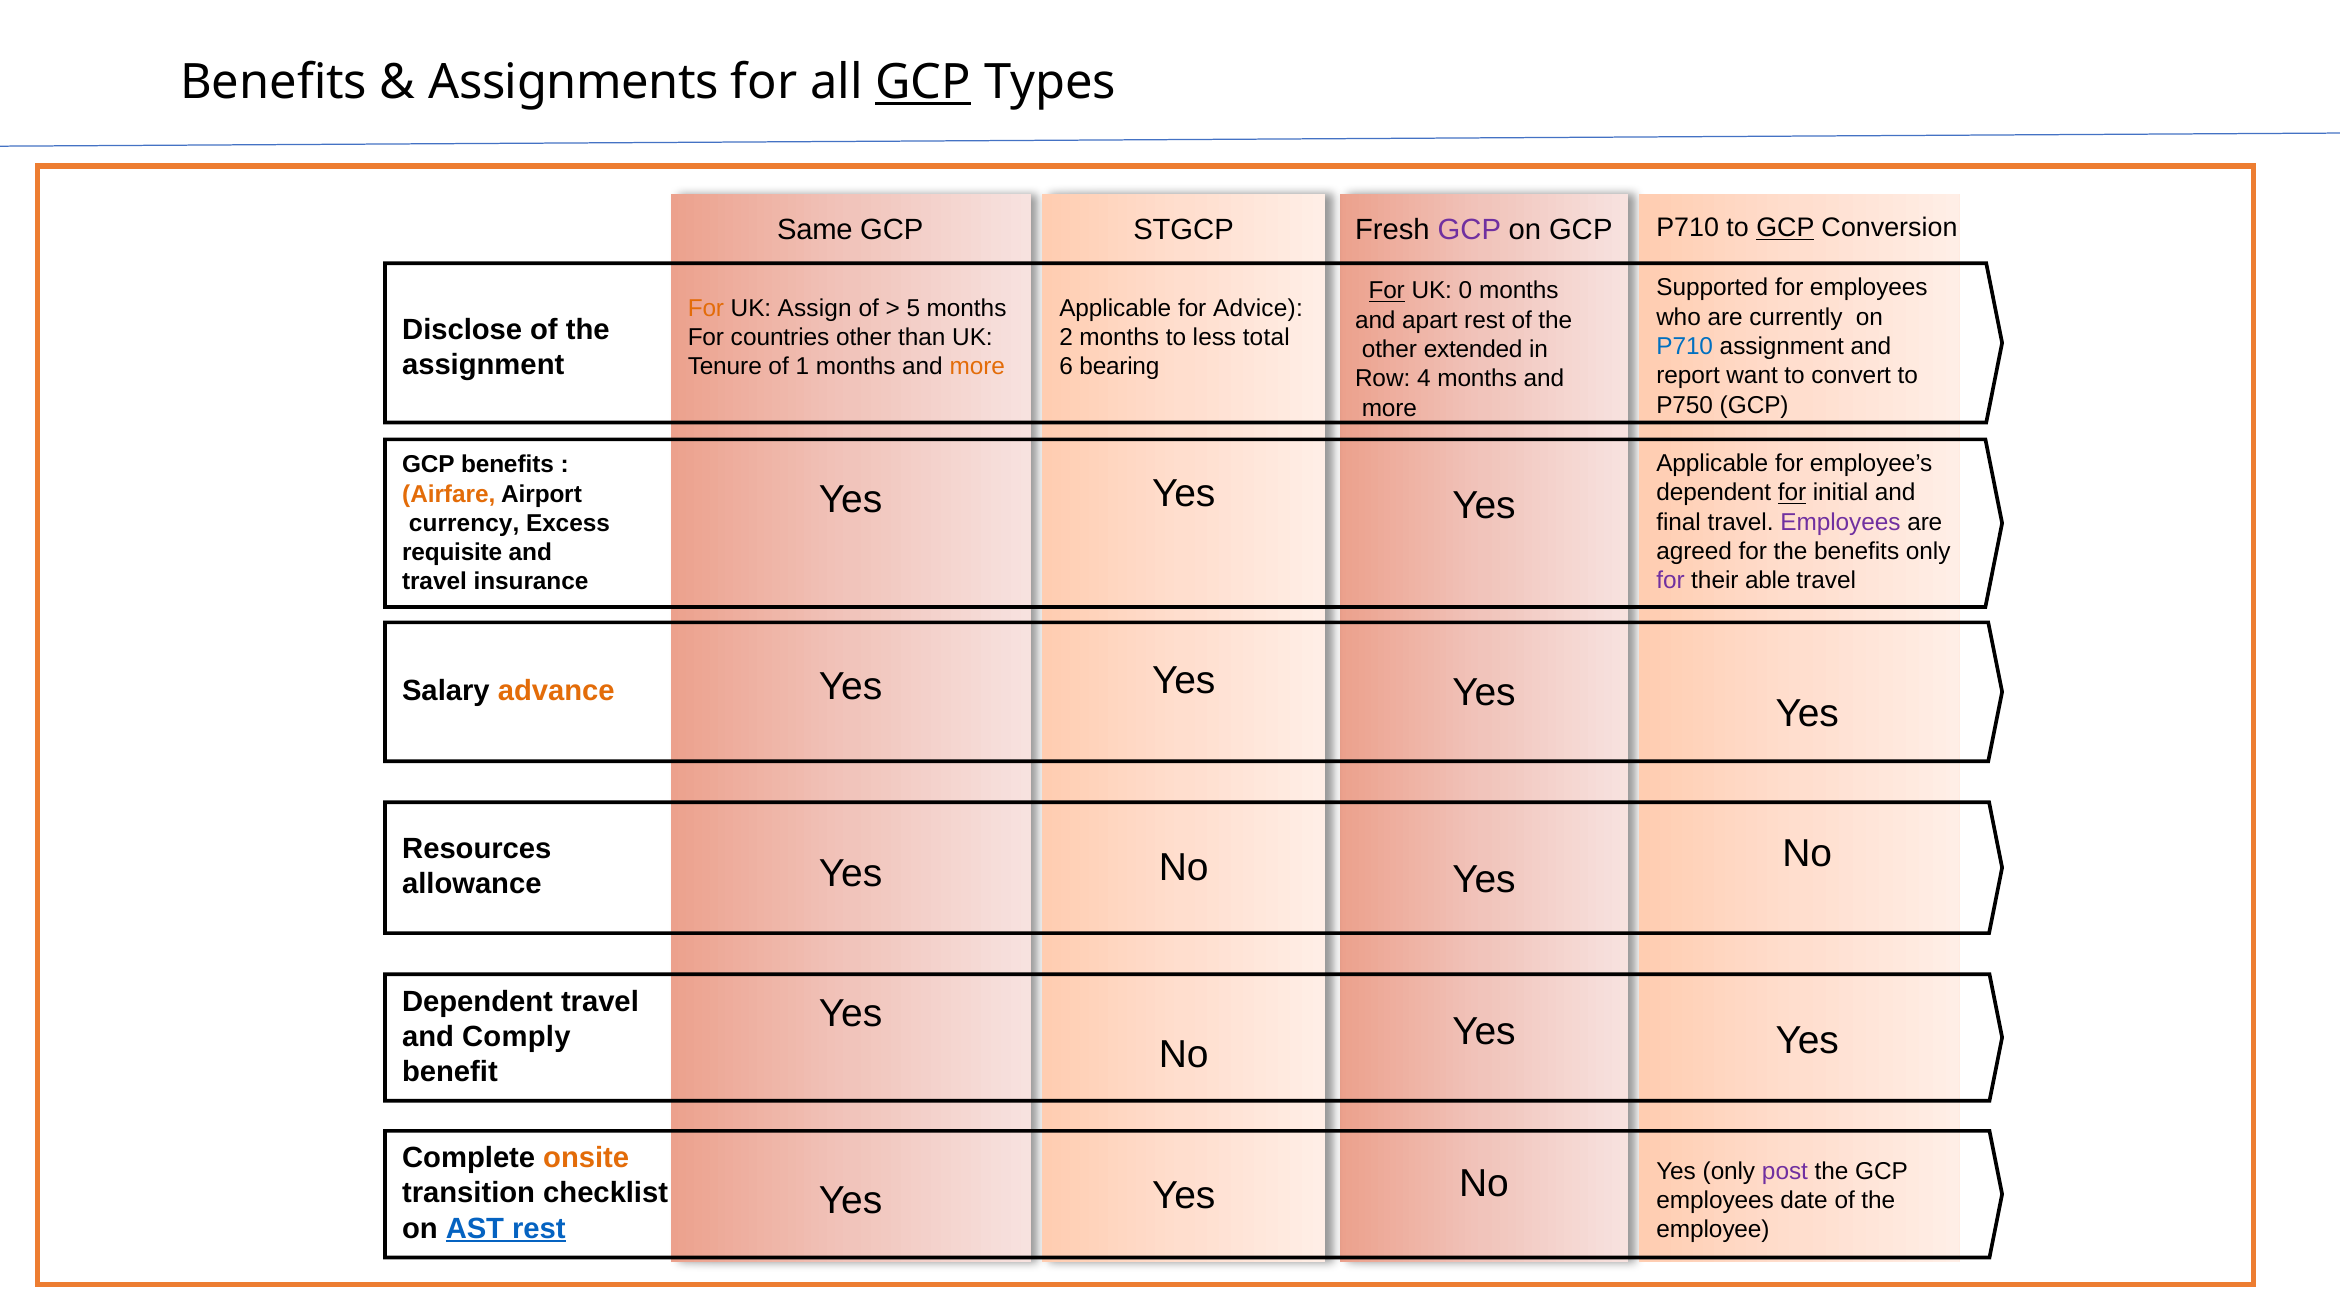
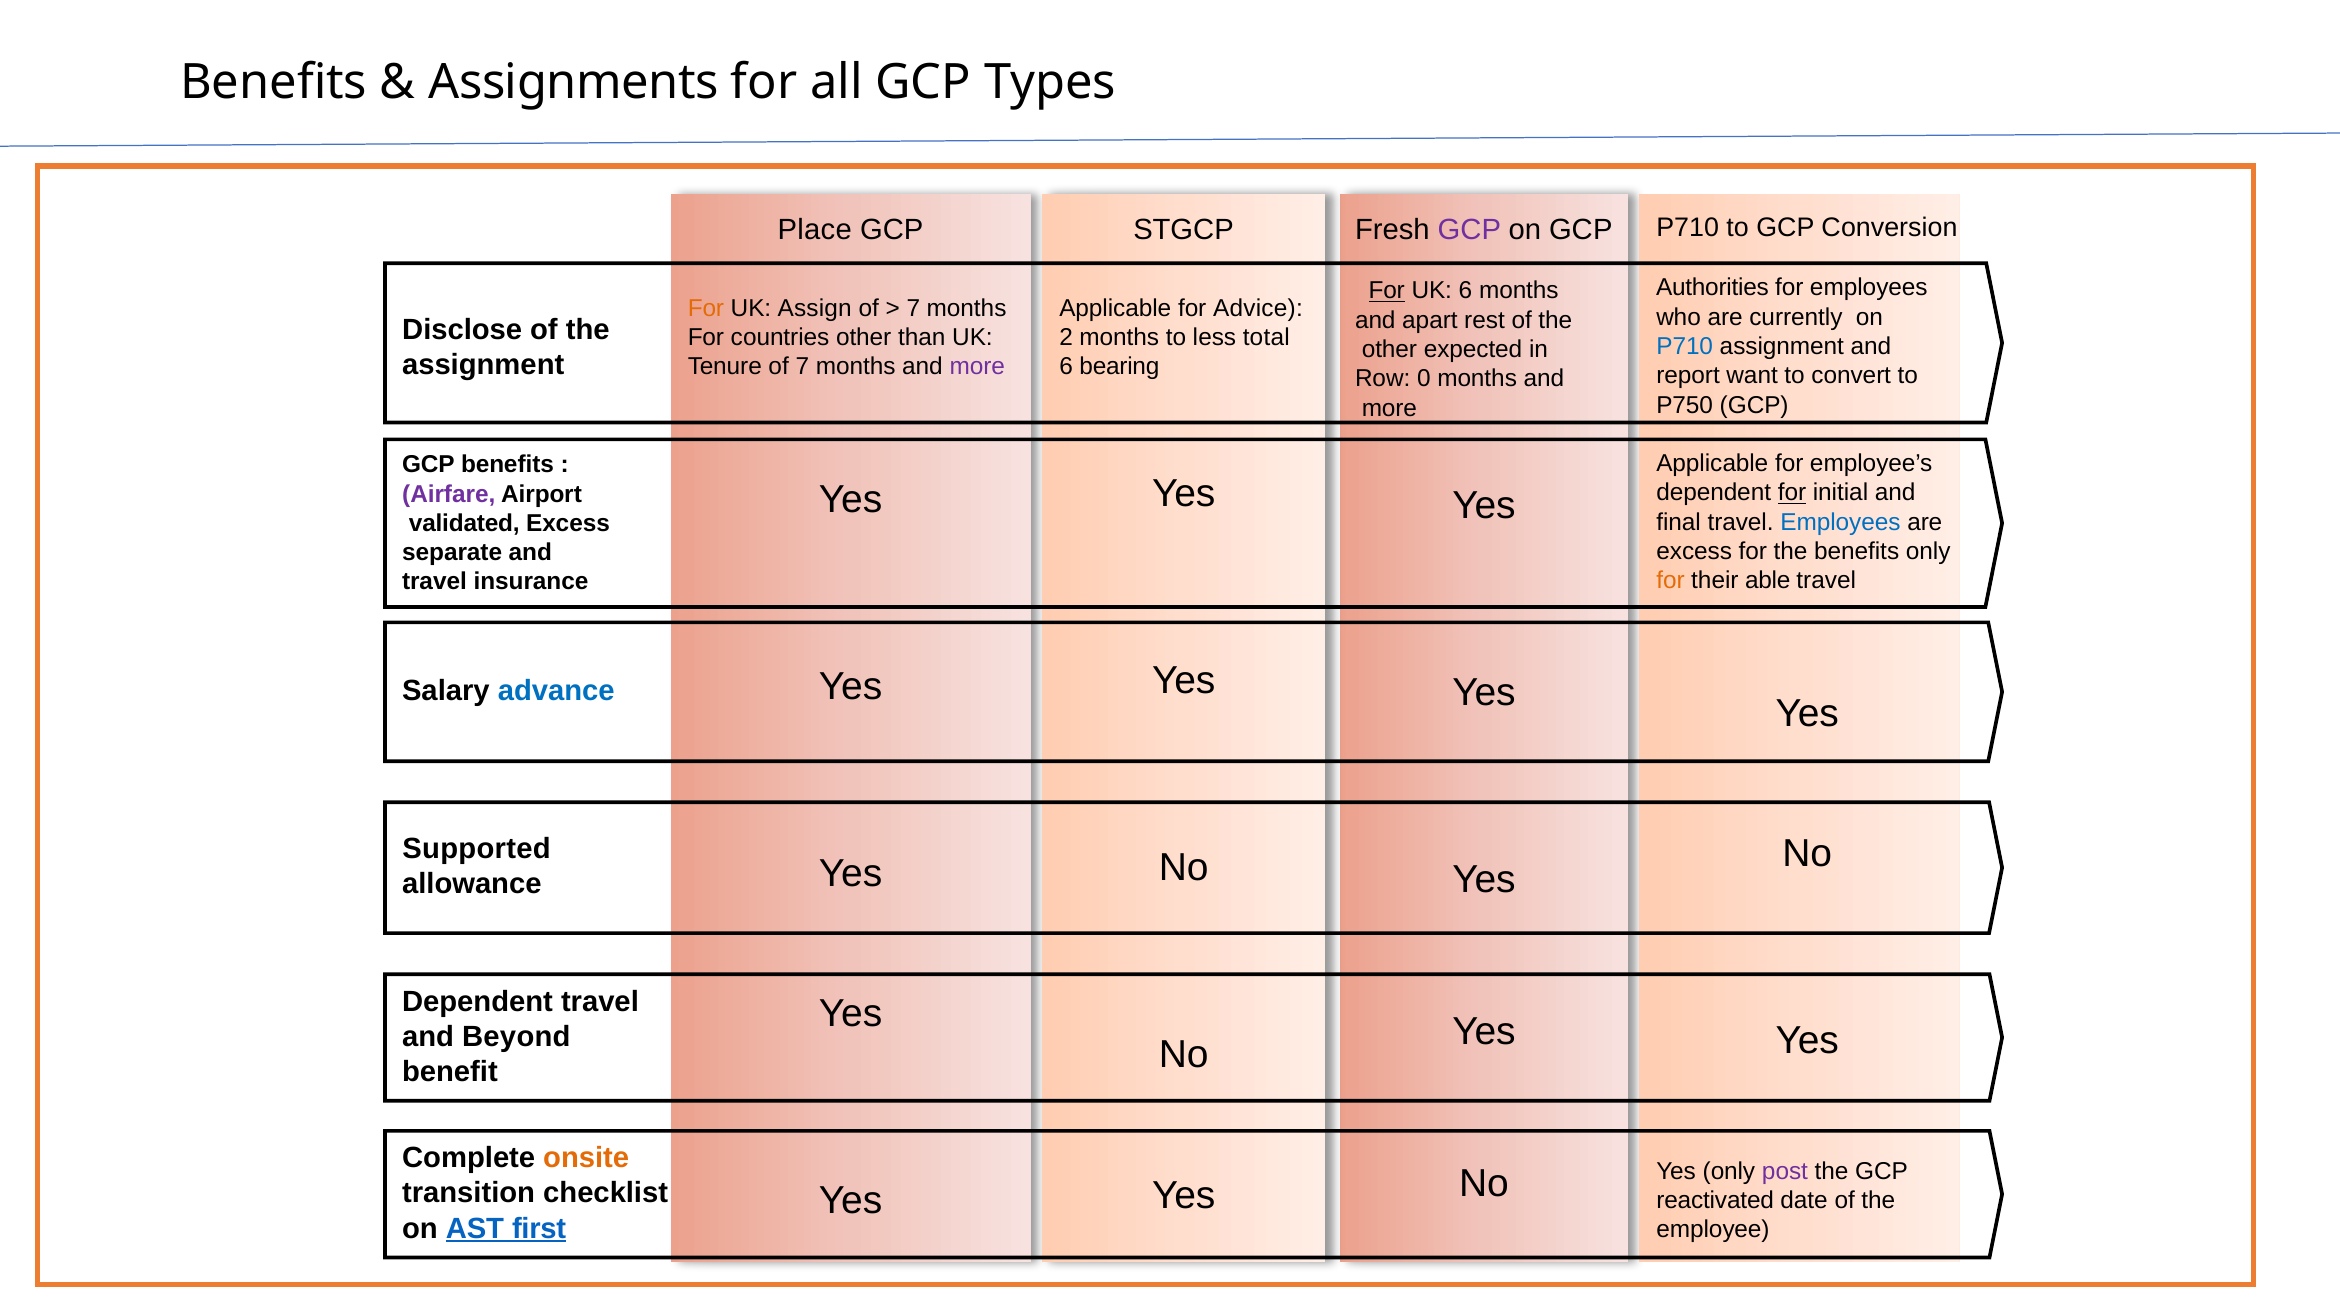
GCP at (923, 83) underline: present -> none
GCP at (1785, 228) underline: present -> none
Same: Same -> Place
Supported: Supported -> Authorities
UK 0: 0 -> 6
5 at (913, 308): 5 -> 7
extended: extended -> expected
of 1: 1 -> 7
more at (977, 367) colour: orange -> purple
4: 4 -> 0
Airfare colour: orange -> purple
Employees at (1840, 522) colour: purple -> blue
currency: currency -> validated
agreed at (1694, 552): agreed -> excess
requisite: requisite -> separate
for at (1671, 581) colour: purple -> orange
advance colour: orange -> blue
Resources: Resources -> Supported
Comply: Comply -> Beyond
employees at (1715, 1201): employees -> reactivated
AST rest: rest -> first
